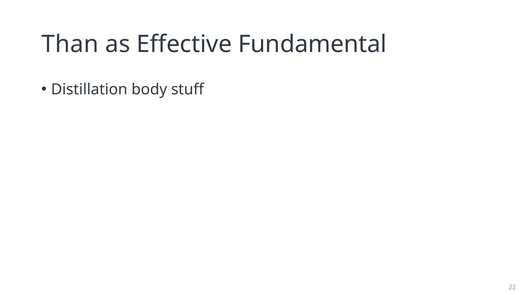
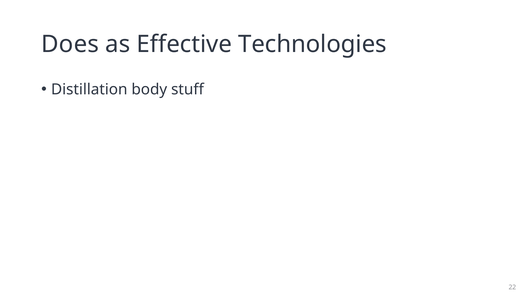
Than: Than -> Does
Fundamental: Fundamental -> Technologies
